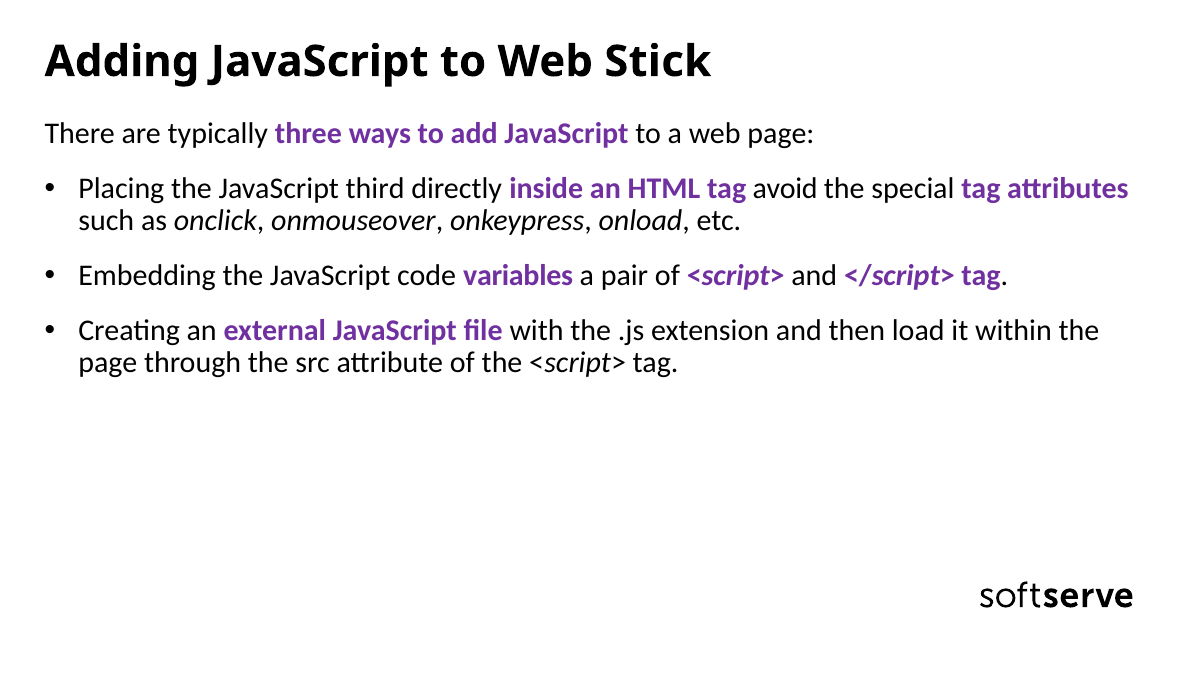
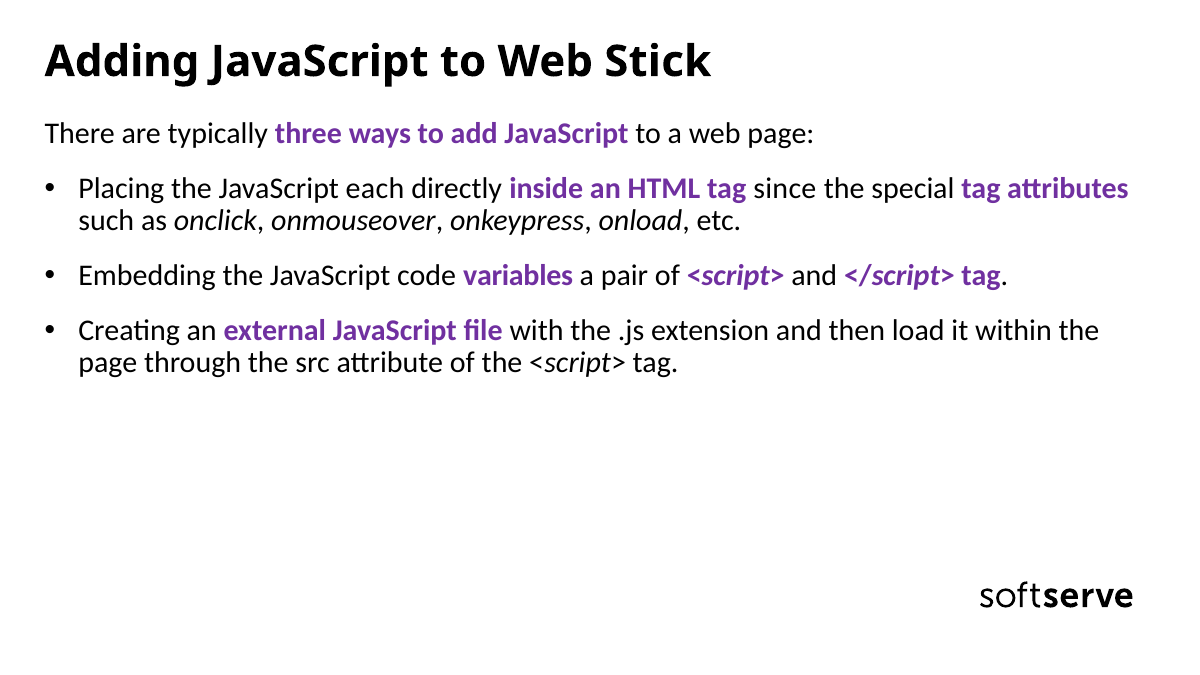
third: third -> each
avoid: avoid -> since
